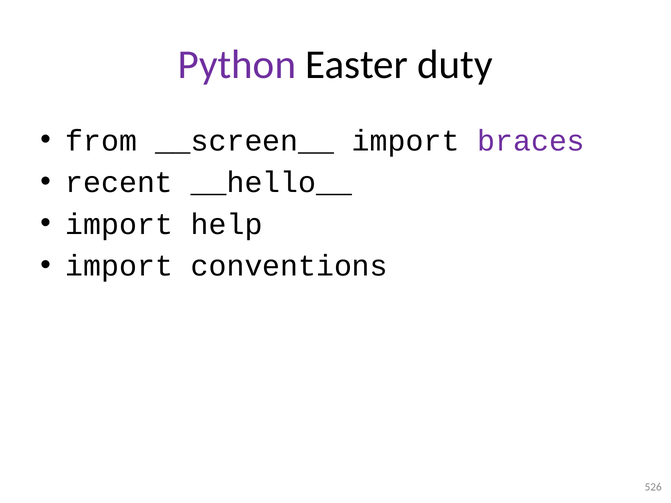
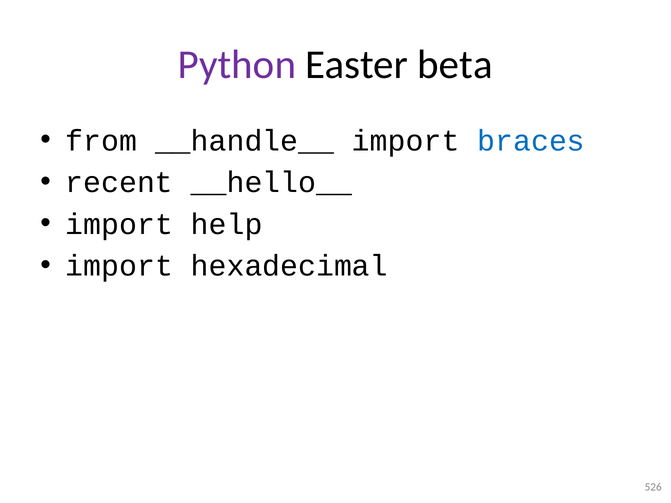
duty: duty -> beta
__screen__: __screen__ -> __handle__
braces colour: purple -> blue
conventions: conventions -> hexadecimal
